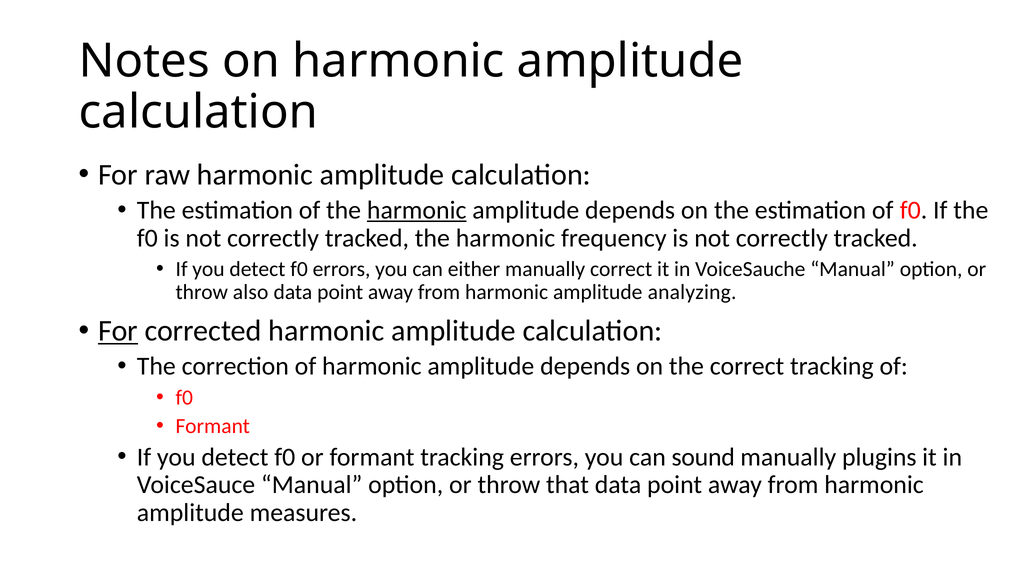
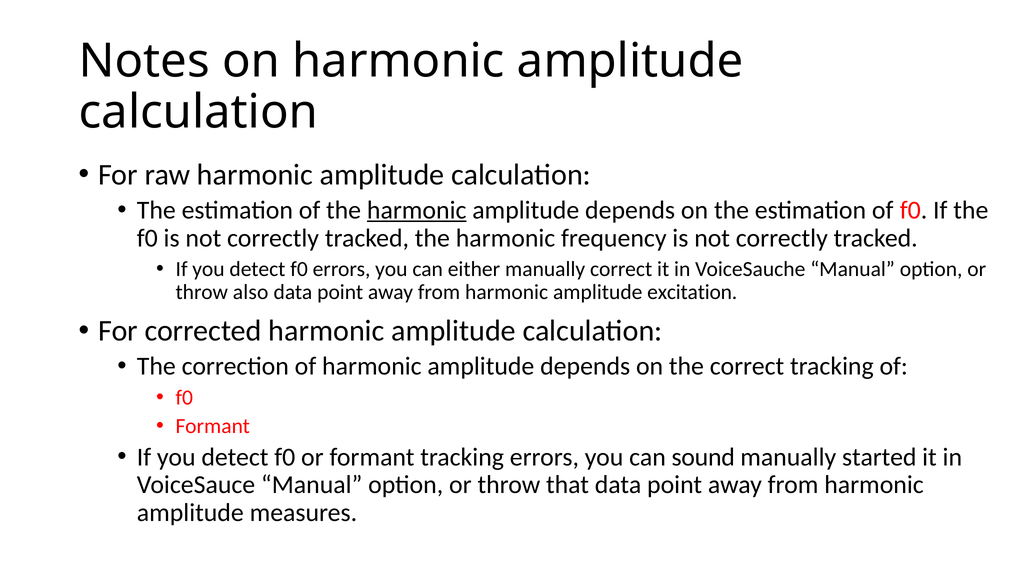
analyzing: analyzing -> excitation
For at (118, 331) underline: present -> none
plugins: plugins -> started
